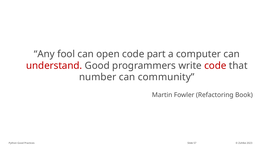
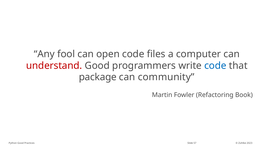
part: part -> files
code at (215, 66) colour: red -> blue
number: number -> package
